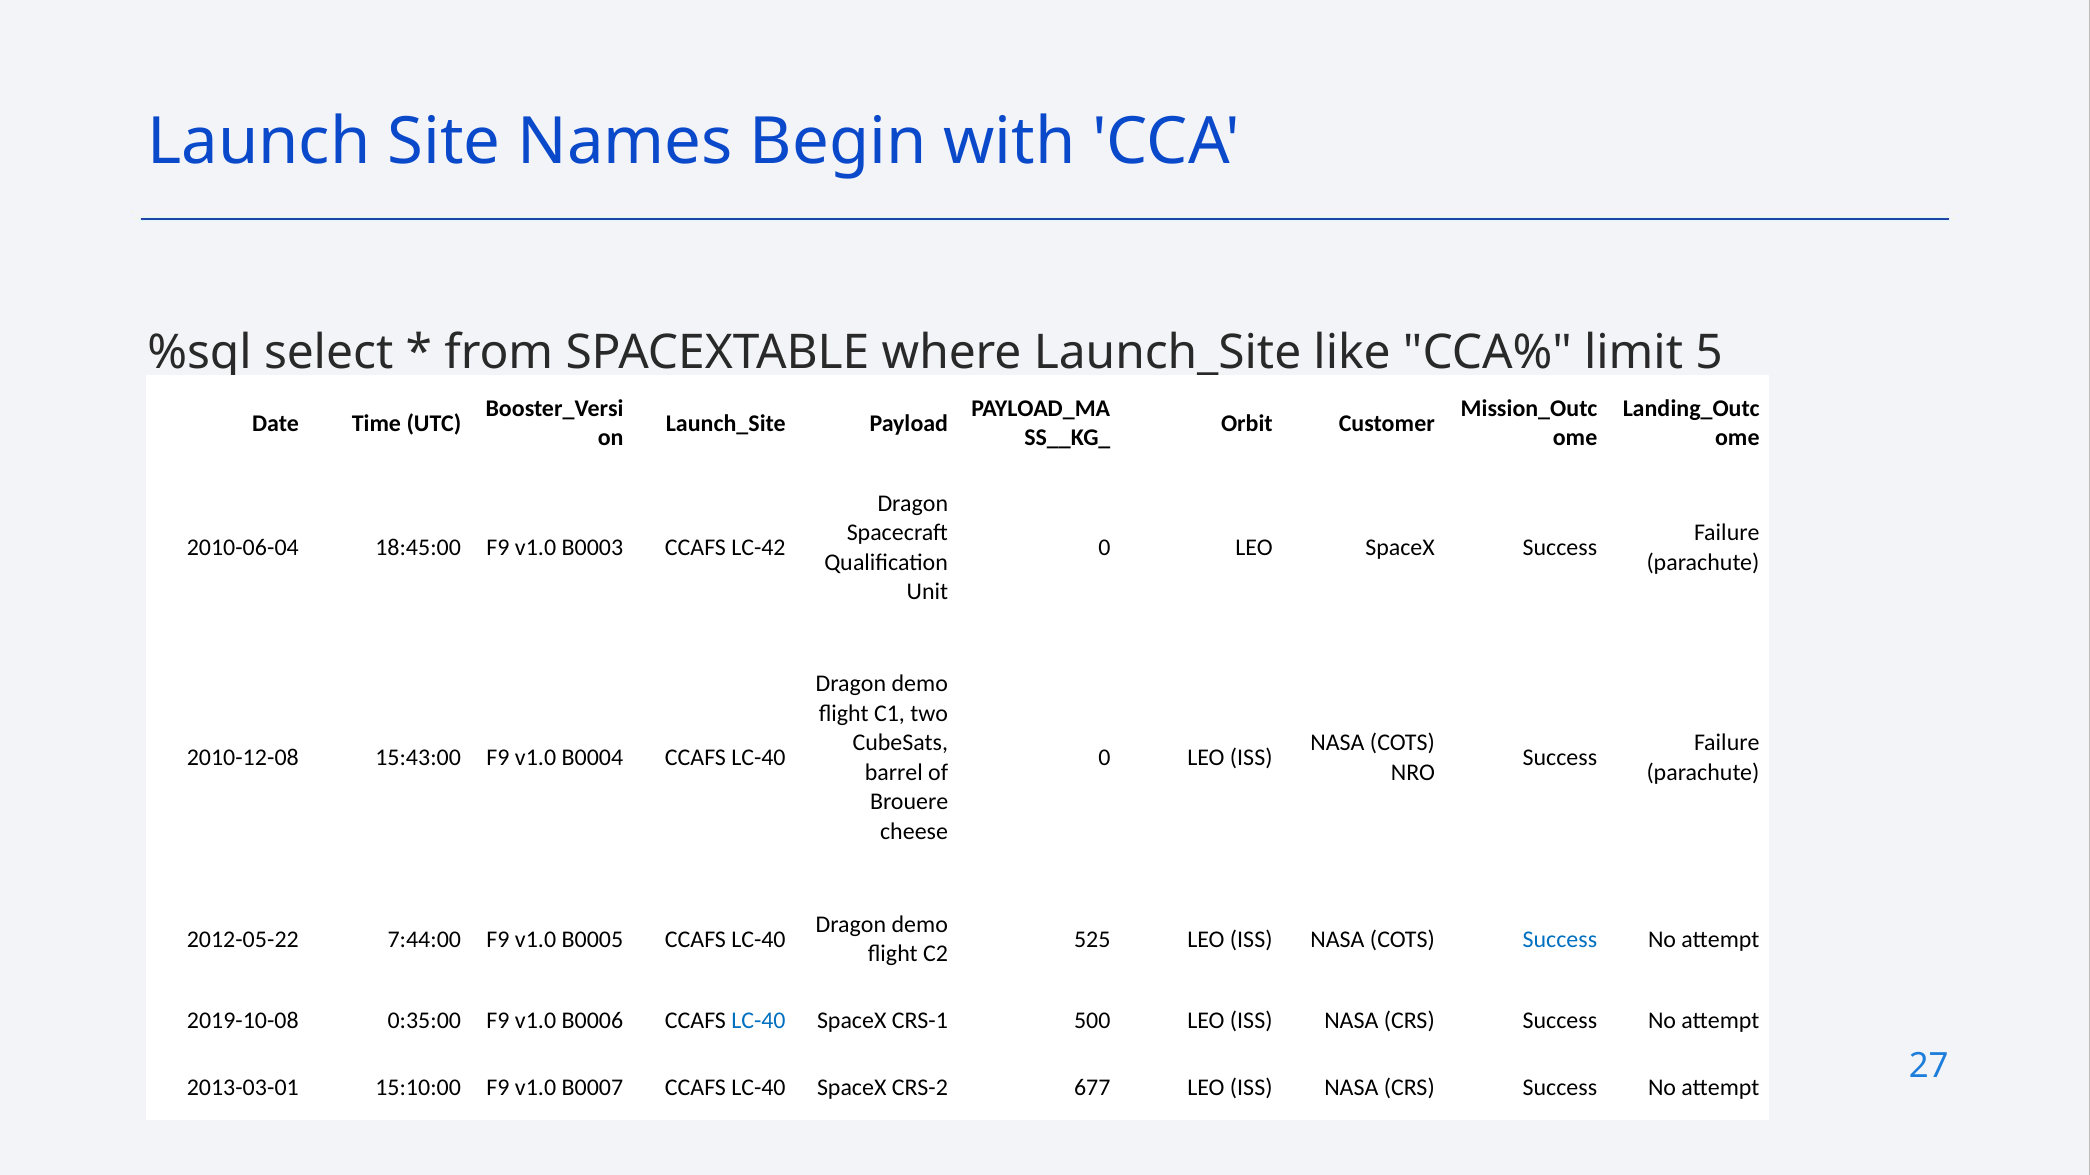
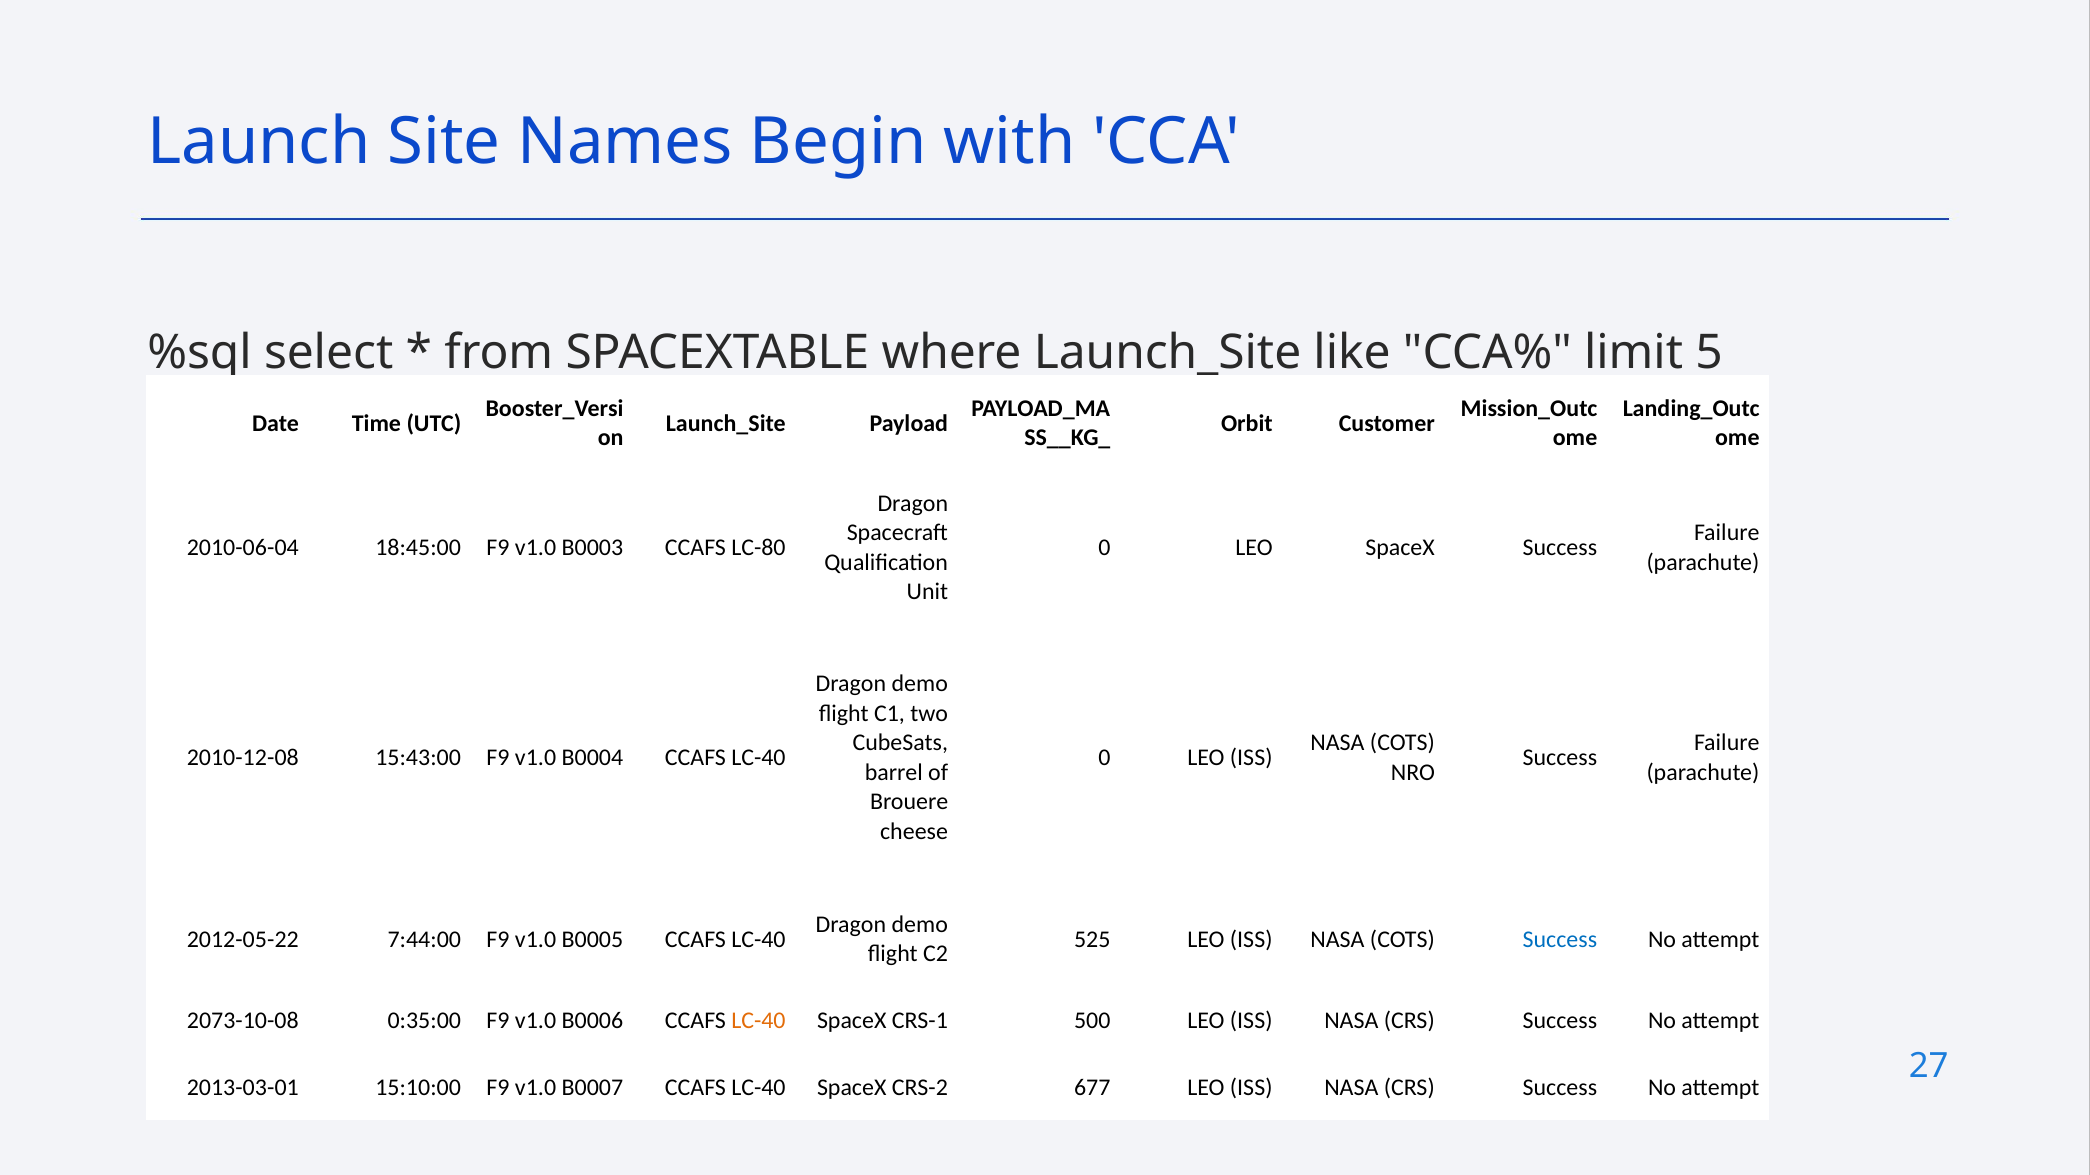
LC-42: LC-42 -> LC-80
2019-10-08: 2019-10-08 -> 2073-10-08
LC-40 at (759, 1021) colour: blue -> orange
